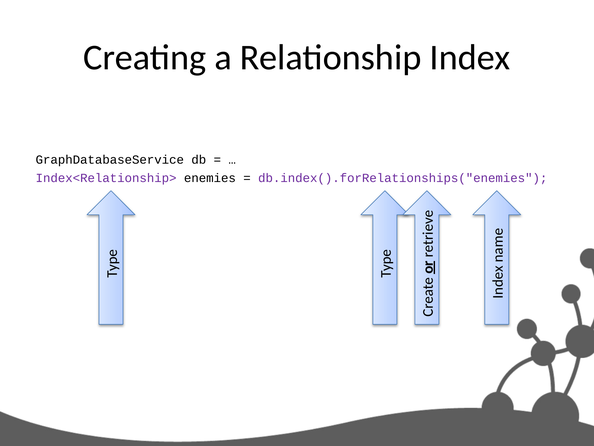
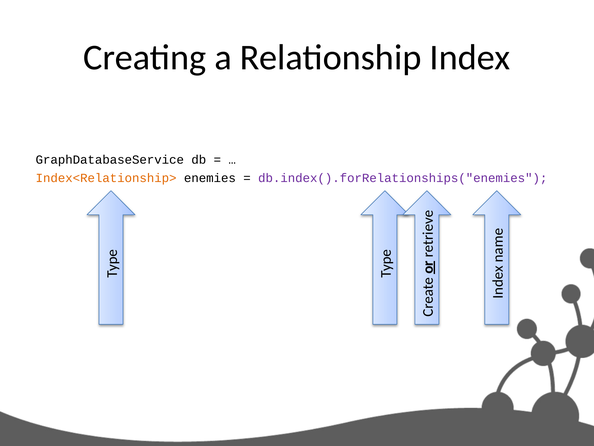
Index<Relationship> colour: purple -> orange
